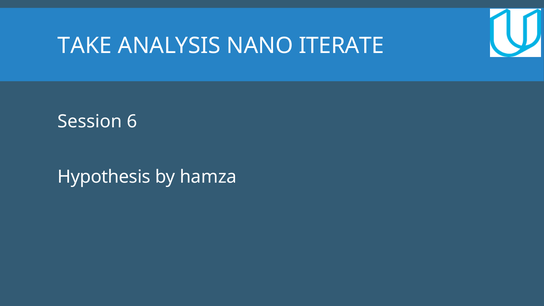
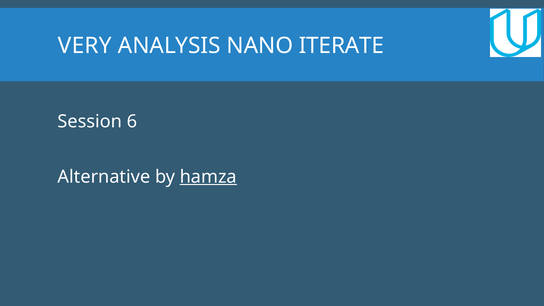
TAKE: TAKE -> VERY
Hypothesis: Hypothesis -> Alternative
hamza underline: none -> present
